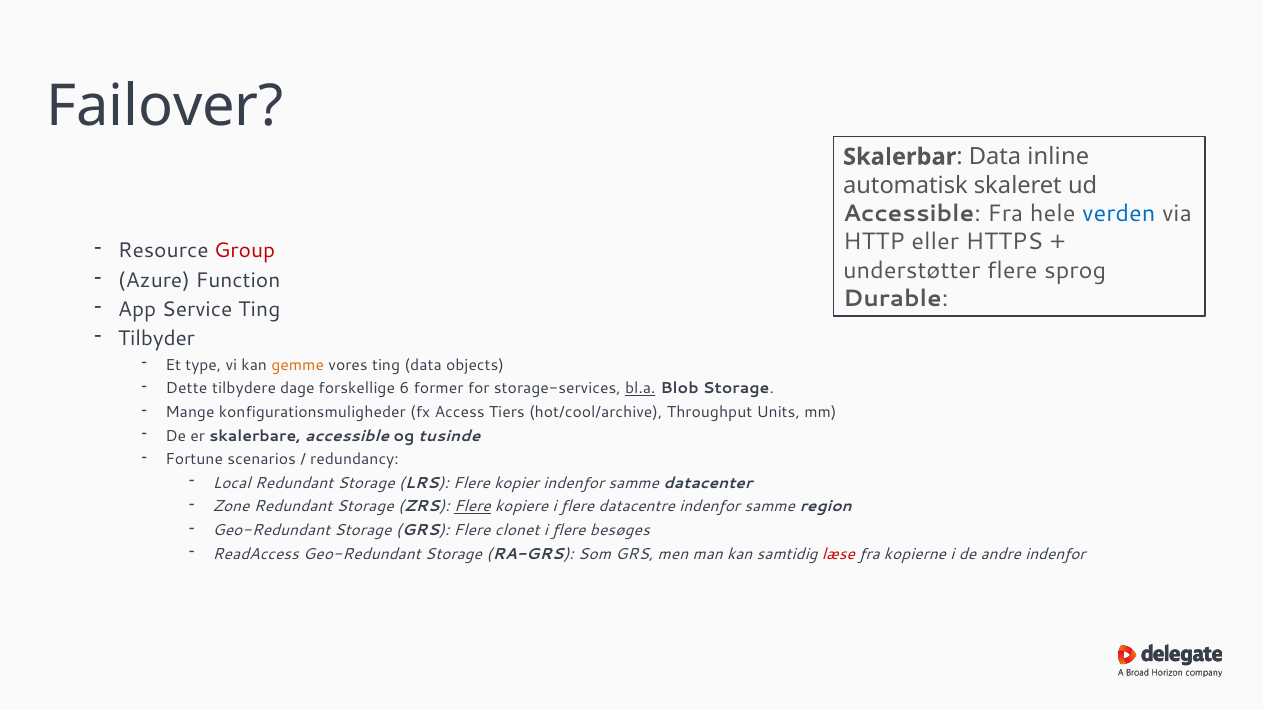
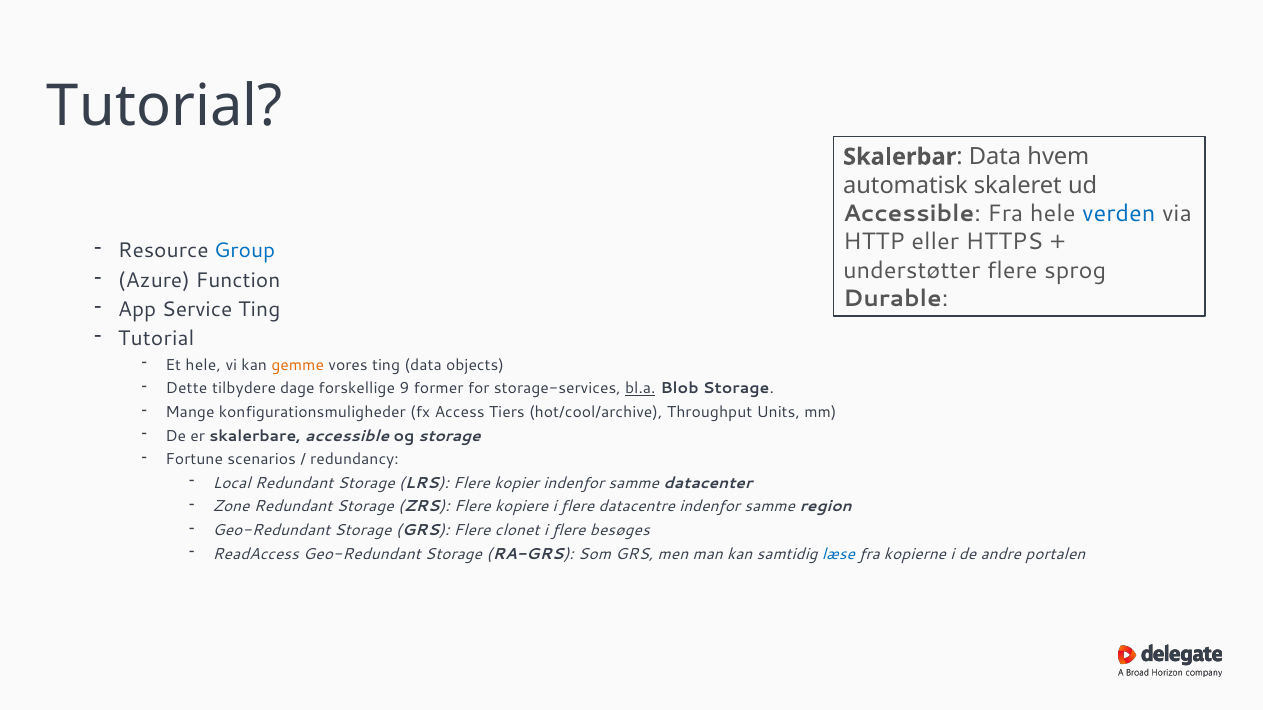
Failover at (165, 106): Failover -> Tutorial
inline: inline -> hvem
Group colour: red -> blue
Tilbyder at (156, 339): Tilbyder -> Tutorial
Et type: type -> hele
6: 6 -> 9
og tusinde: tusinde -> storage
Flere at (472, 507) underline: present -> none
læse colour: red -> blue
andre indenfor: indenfor -> portalen
